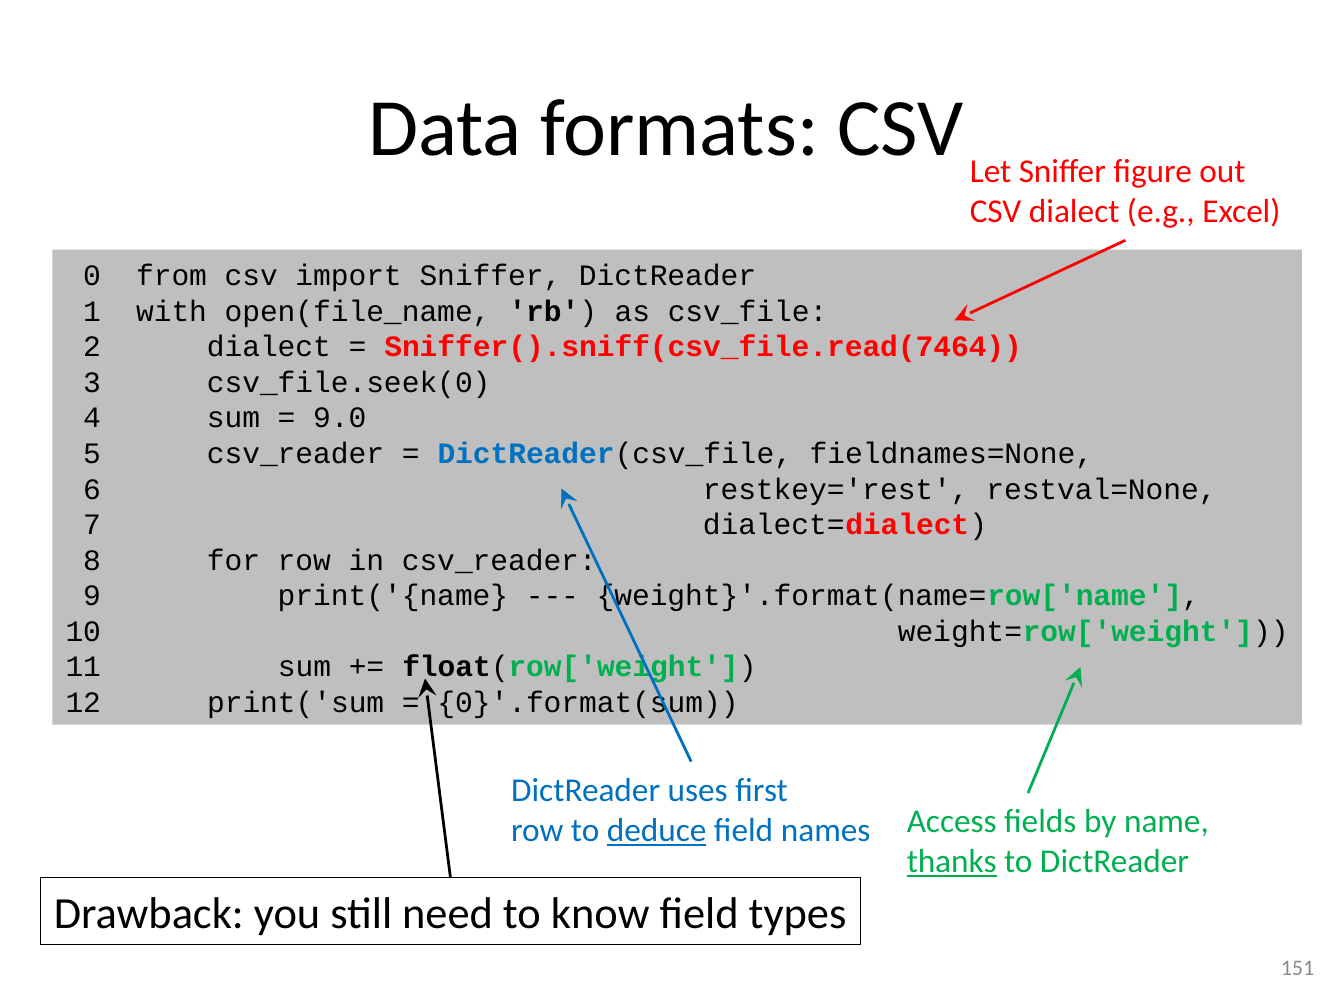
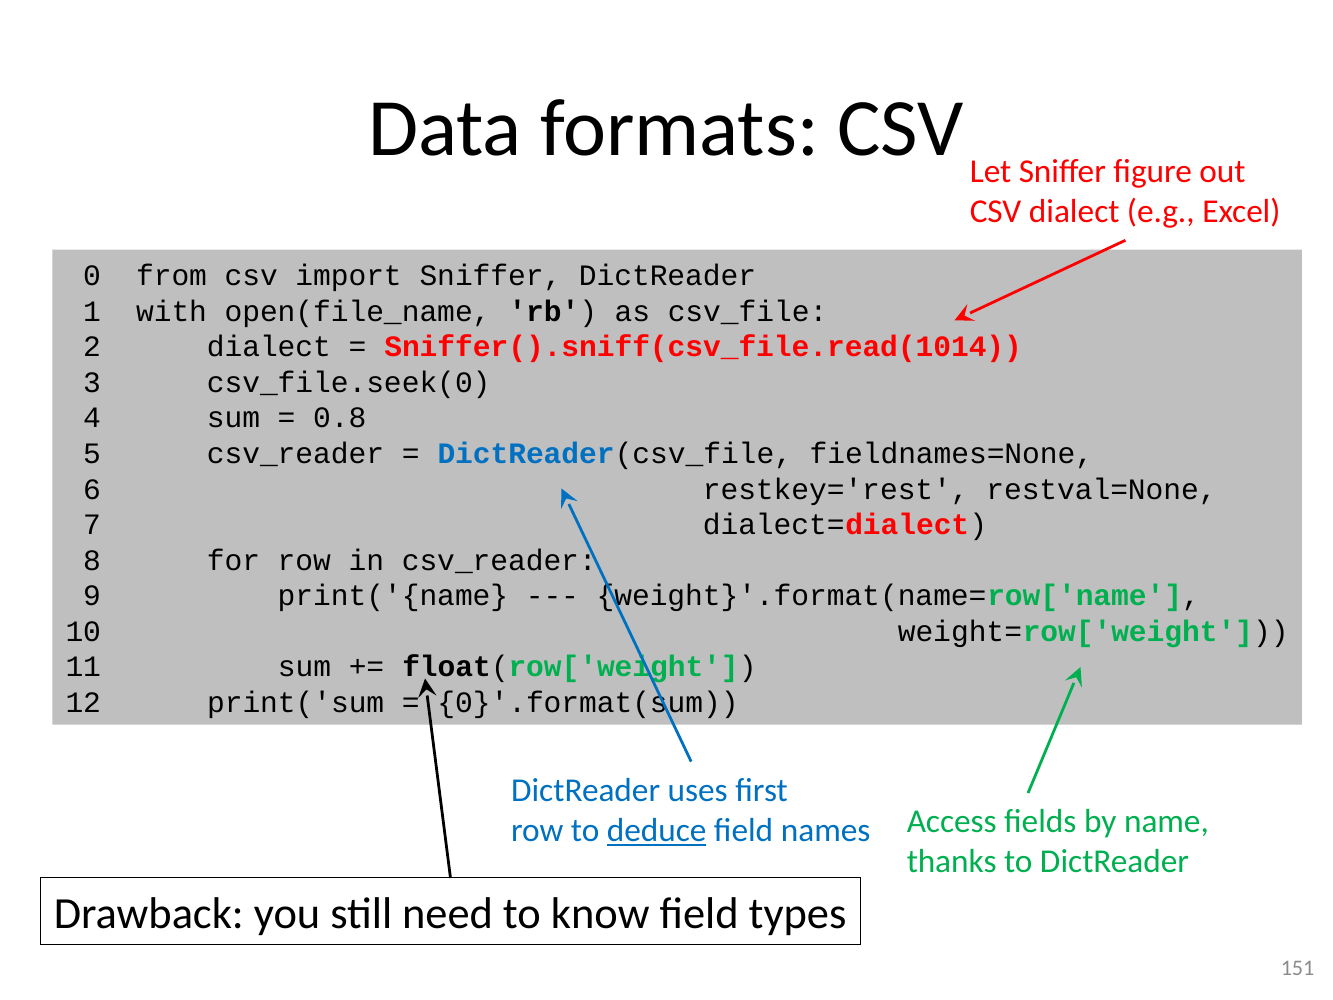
Sniffer().sniff(csv_file.read(7464: Sniffer().sniff(csv_file.read(7464 -> Sniffer().sniff(csv_file.read(1014
9.0: 9.0 -> 0.8
thanks underline: present -> none
